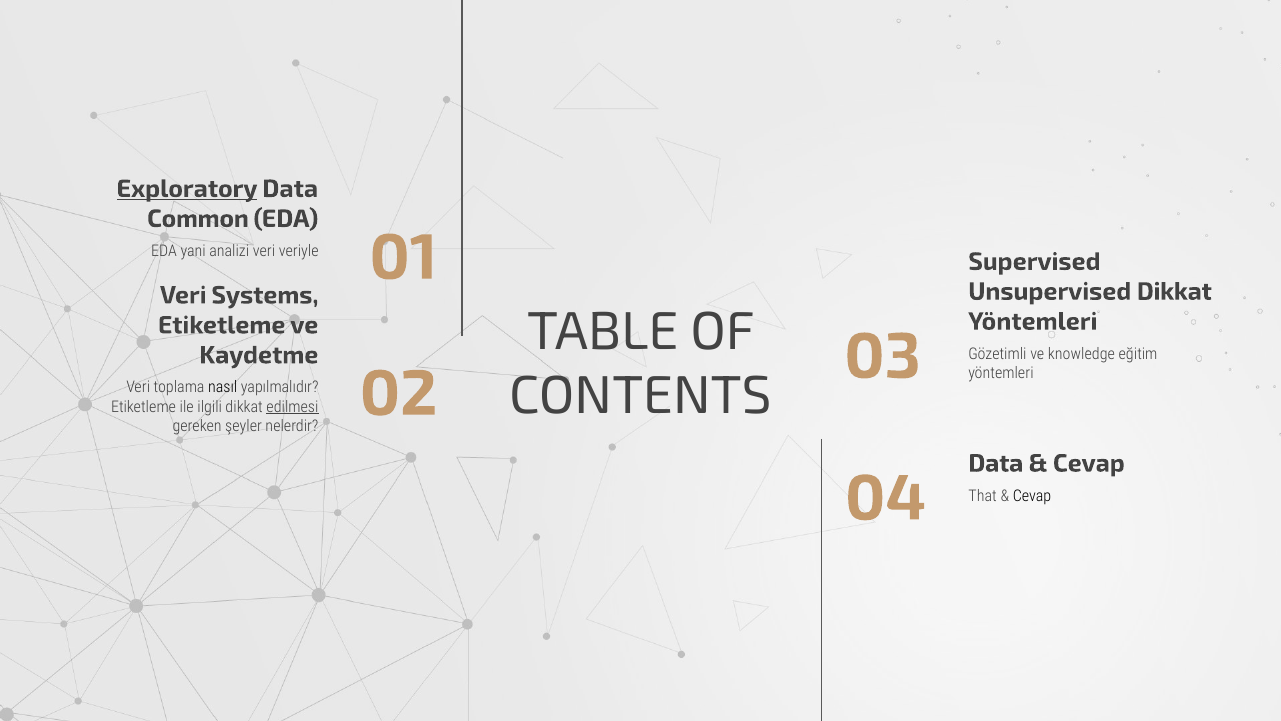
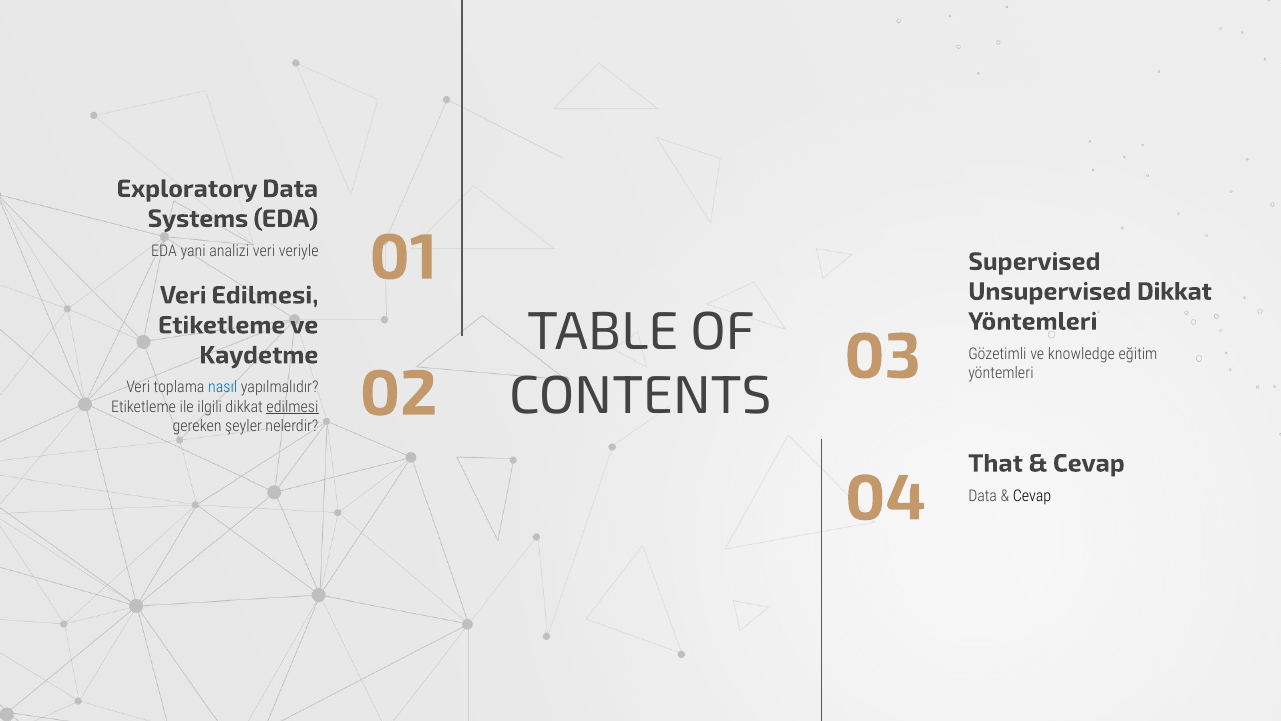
Exploratory underline: present -> none
Common: Common -> Systems
Veri Systems: Systems -> Edilmesi
nasıl colour: black -> blue
Data at (996, 463): Data -> That
That at (983, 495): That -> Data
